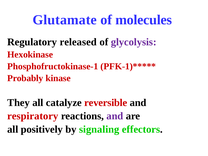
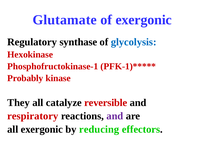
of molecules: molecules -> exergonic
released: released -> synthase
glycolysis colour: purple -> blue
all positively: positively -> exergonic
signaling: signaling -> reducing
